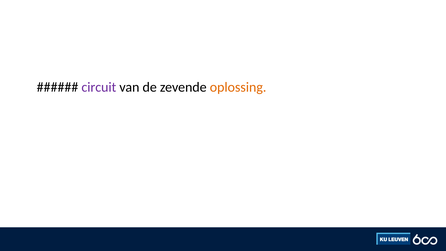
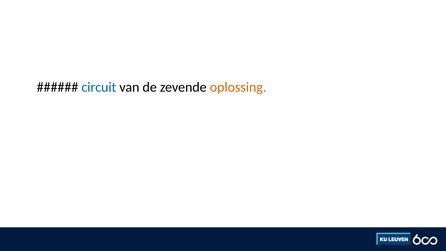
circuit colour: purple -> blue
